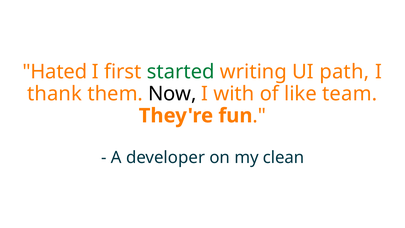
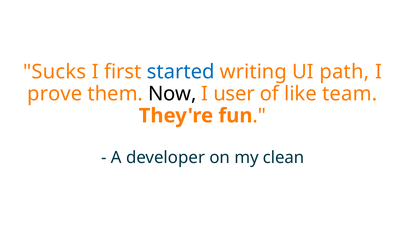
Hated: Hated -> Sucks
started colour: green -> blue
thank: thank -> prove
with: with -> user
